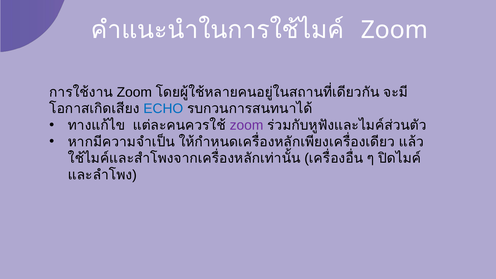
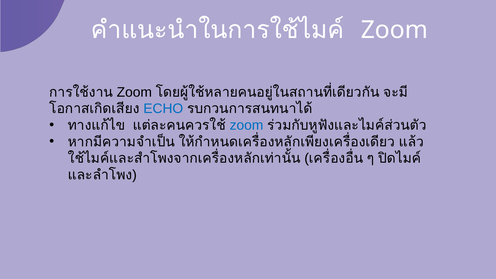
zoom at (247, 125) colour: purple -> blue
